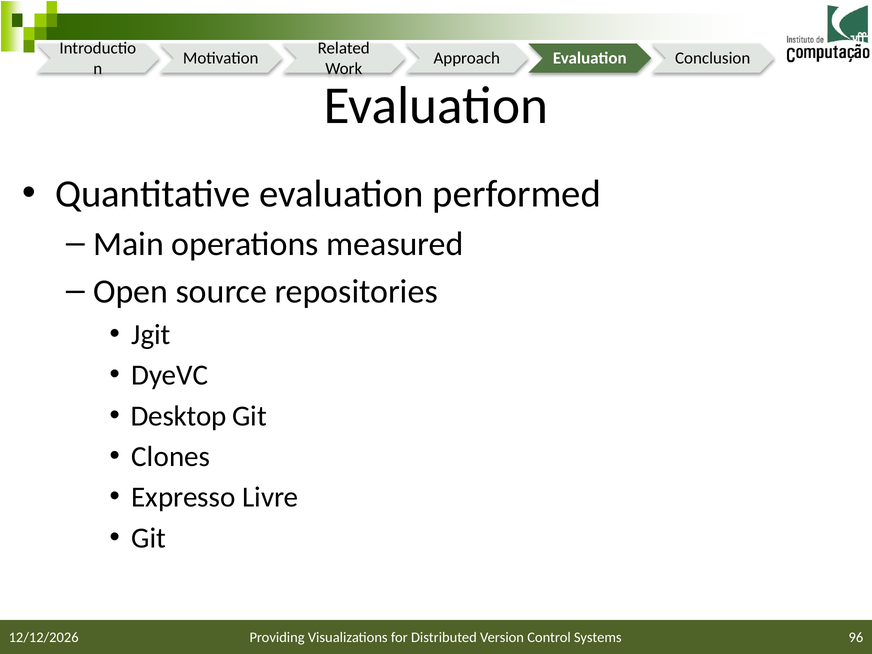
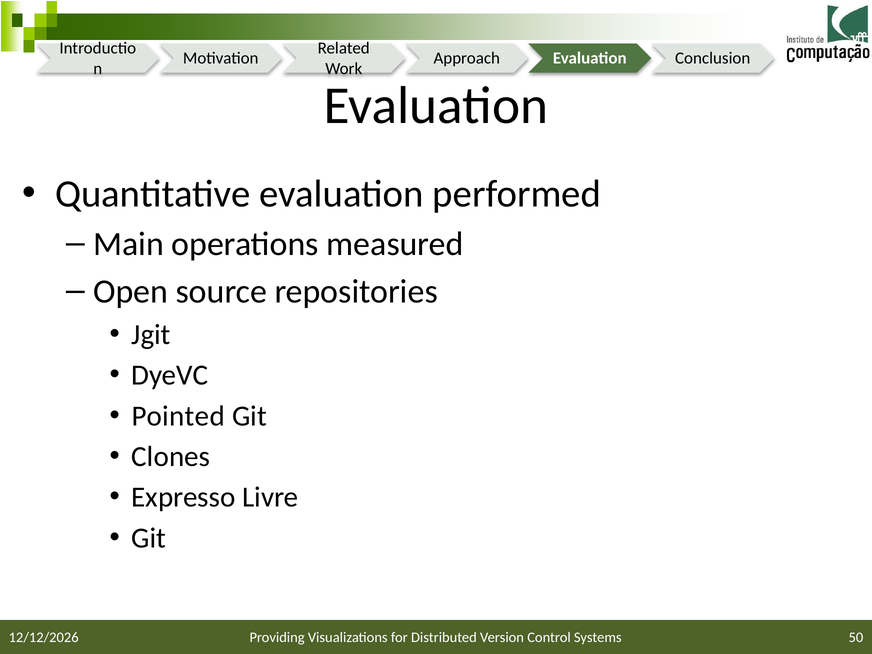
Desktop: Desktop -> Pointed
96: 96 -> 50
